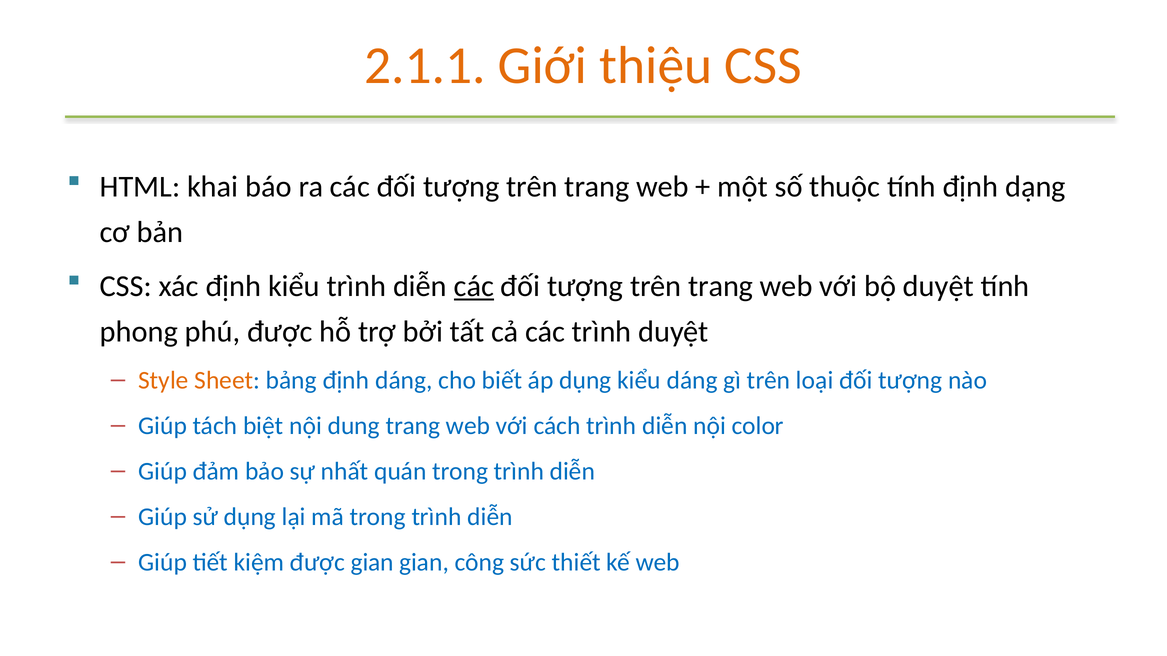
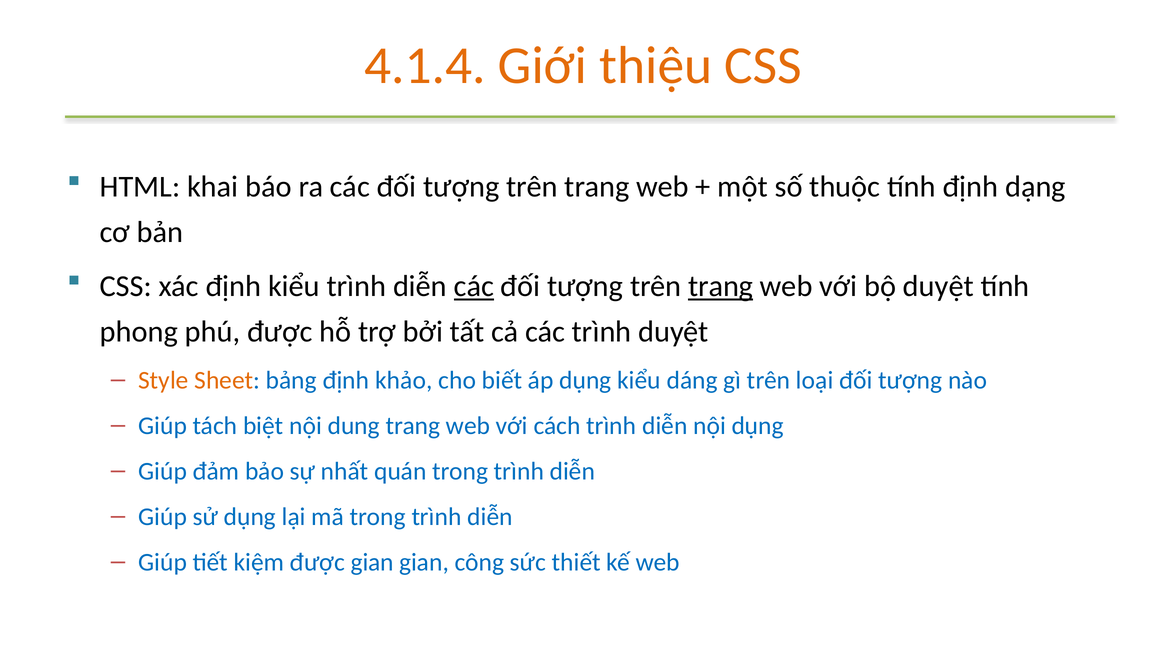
2.1.1: 2.1.1 -> 4.1.4
trang at (721, 287) underline: none -> present
định dáng: dáng -> khảo
nội color: color -> dụng
